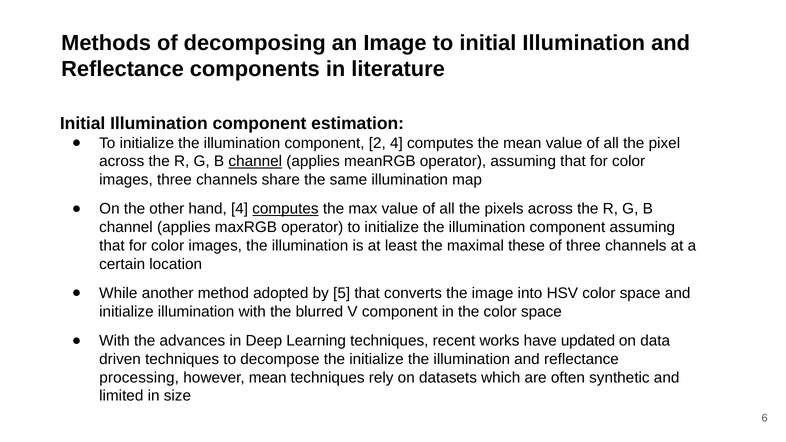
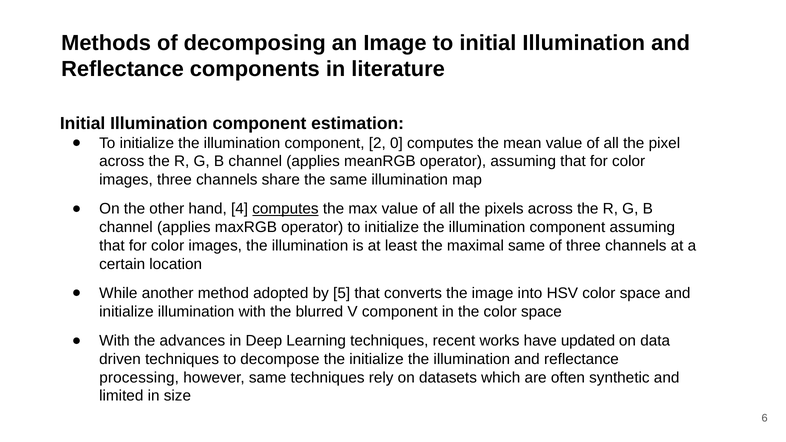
2 4: 4 -> 0
channel at (255, 161) underline: present -> none
maximal these: these -> same
however mean: mean -> same
